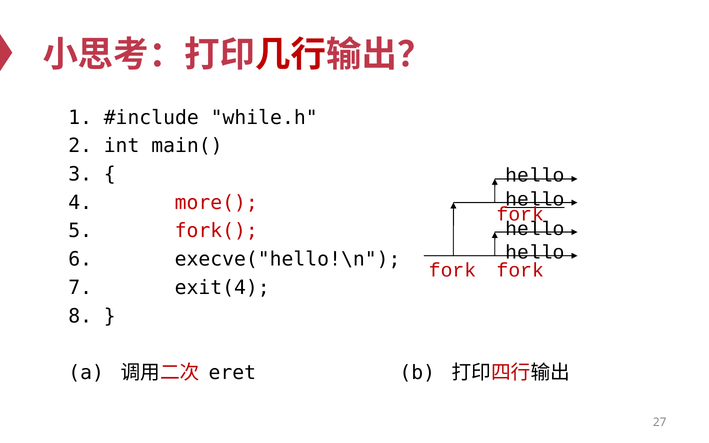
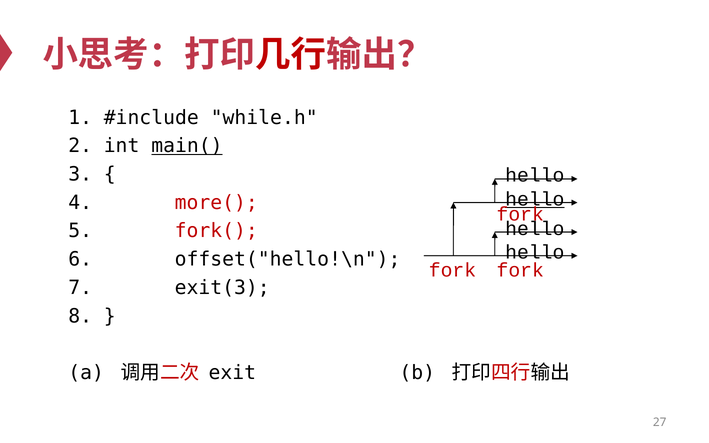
main( underline: none -> present
execve("hello!\n: execve("hello!\n -> offset("hello!\n
exit(4: exit(4 -> exit(3
eret: eret -> exit
